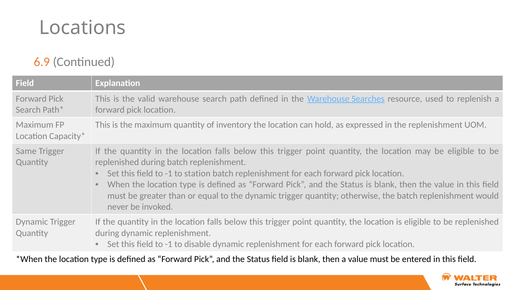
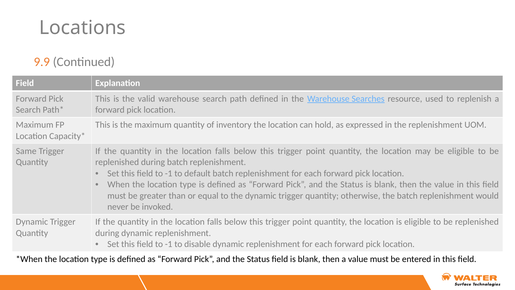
6.9: 6.9 -> 9.9
station: station -> default
